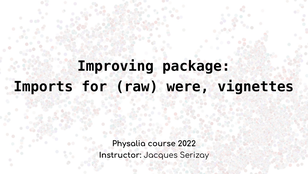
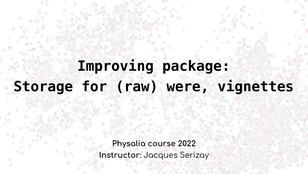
Imports: Imports -> Storage
